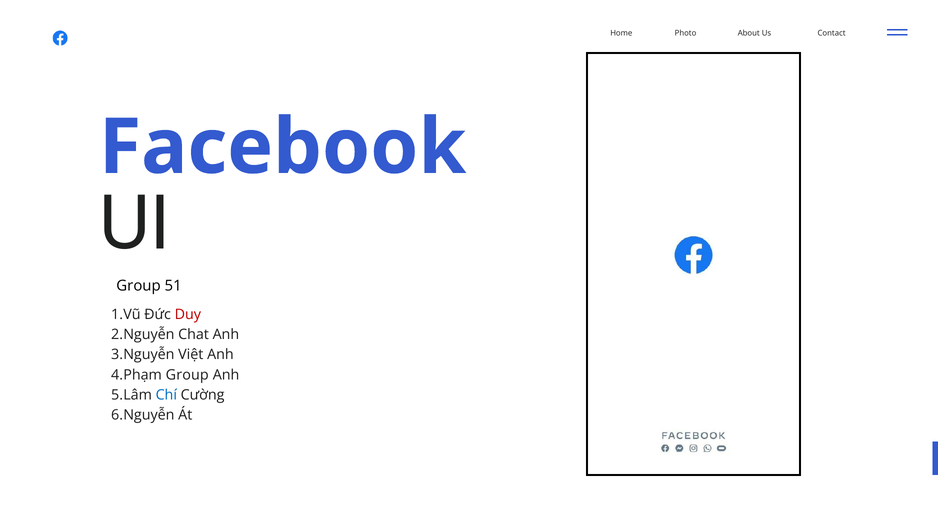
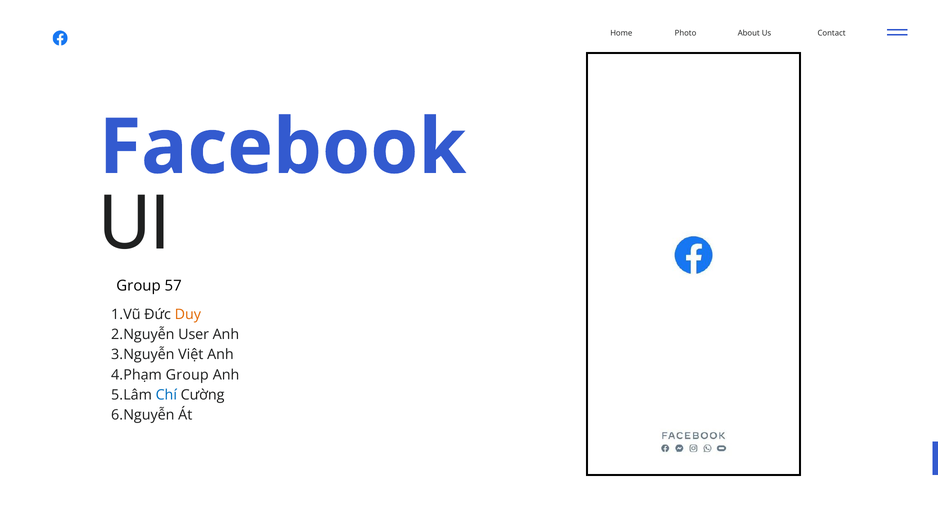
51: 51 -> 57
Duy colour: red -> orange
Chat: Chat -> User
